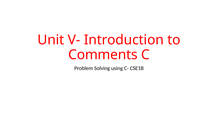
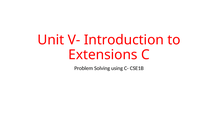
Comments: Comments -> Extensions
